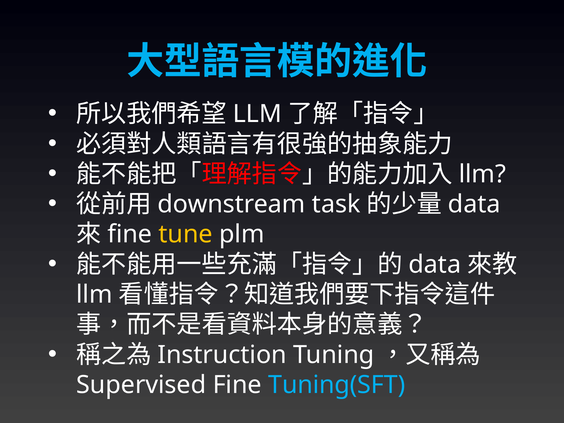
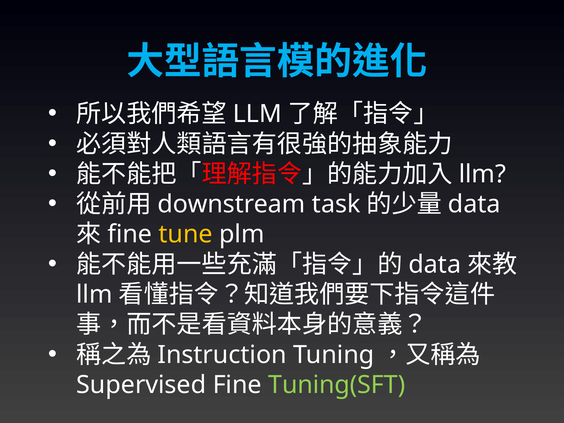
Tuning(SFT colour: light blue -> light green
